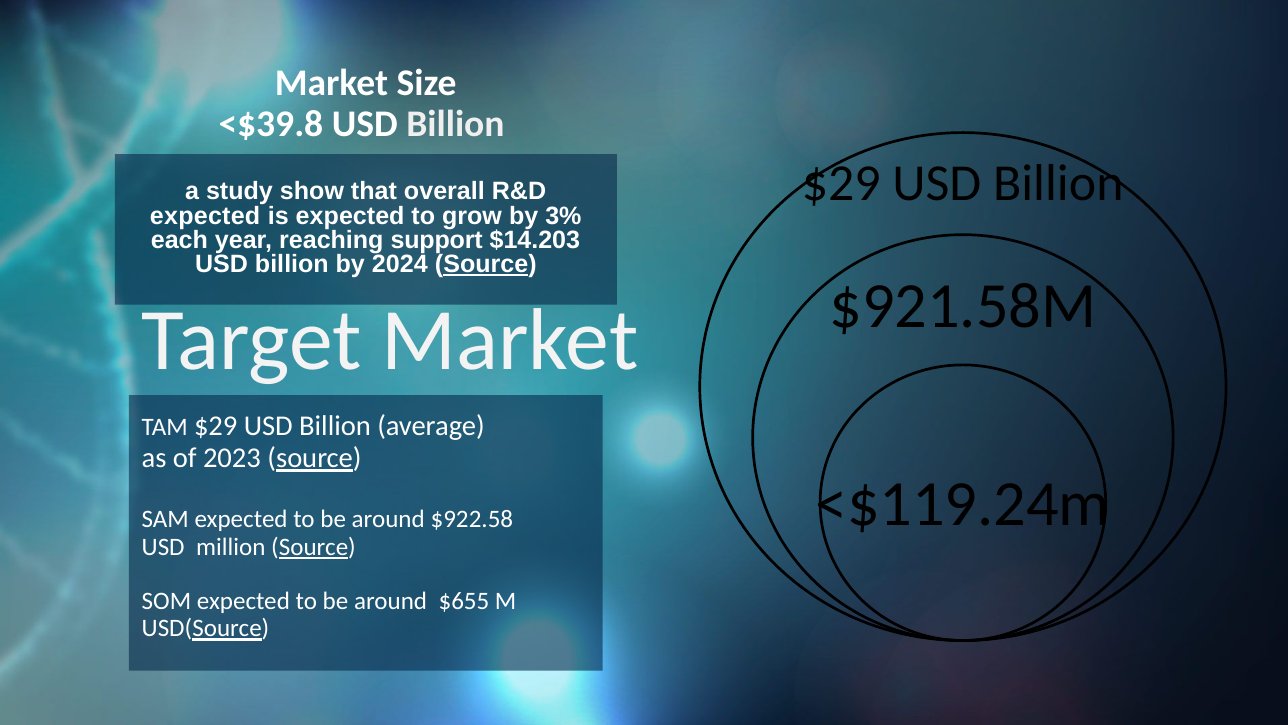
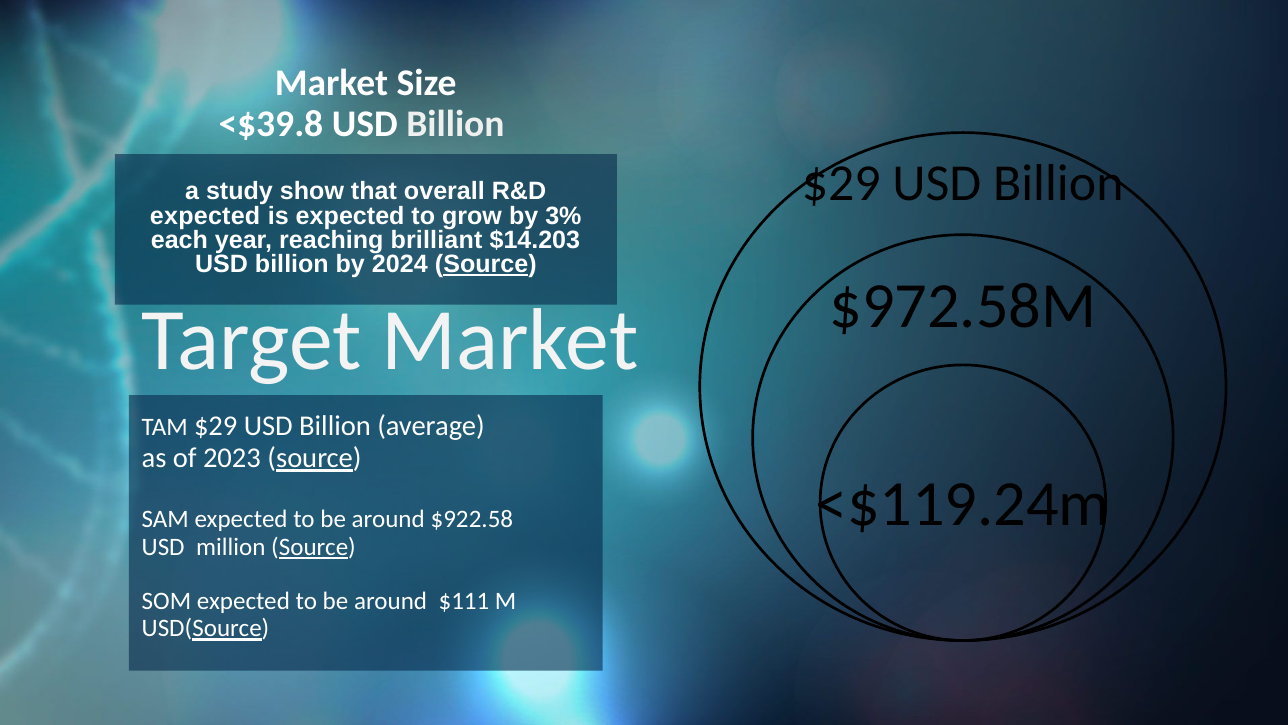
support: support -> brilliant
$921.58M: $921.58M -> $972.58M
$655: $655 -> $111
